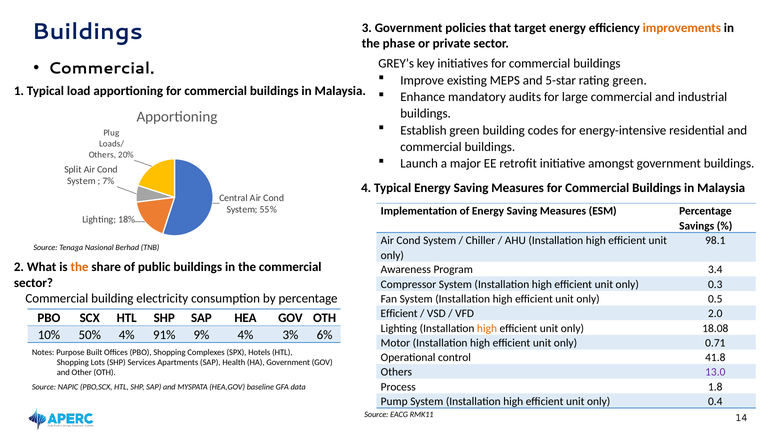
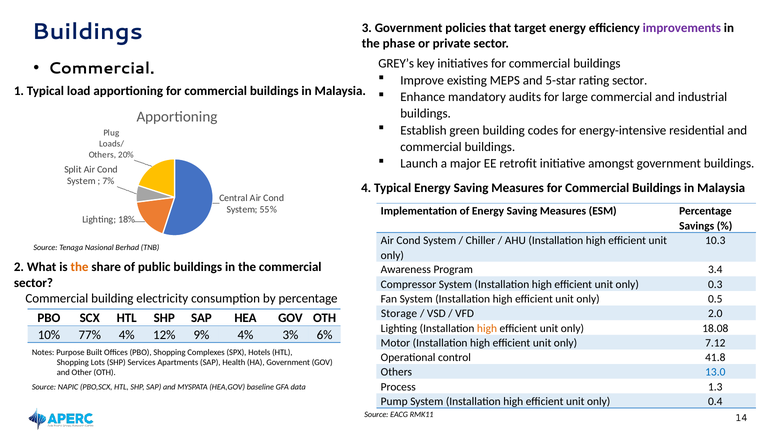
improvements colour: orange -> purple
rating green: green -> sector
98.1: 98.1 -> 10.3
Efficient at (399, 314): Efficient -> Storage
50%: 50% -> 77%
91%: 91% -> 12%
0.71: 0.71 -> 7.12
13.0 colour: purple -> blue
1.8: 1.8 -> 1.3
